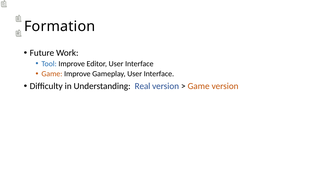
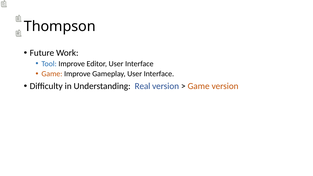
Formation: Formation -> Thompson
